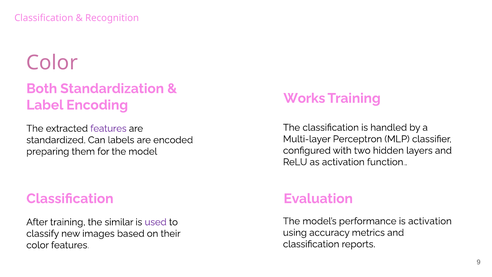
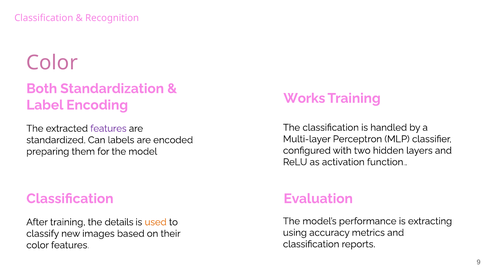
is activation: activation -> extracting
similar: similar -> details
used colour: purple -> orange
